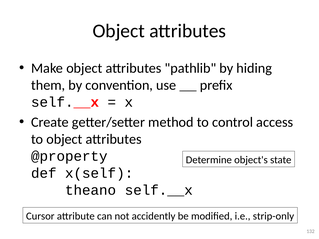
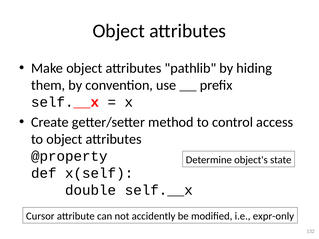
theano: theano -> double
strip-only: strip-only -> expr-only
